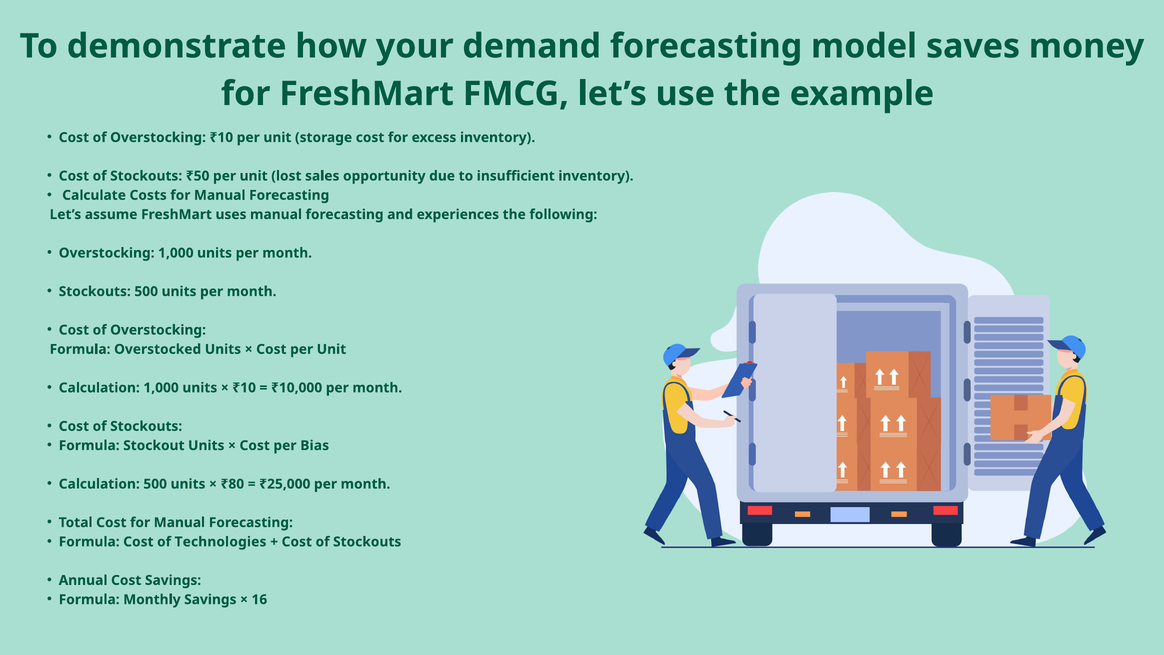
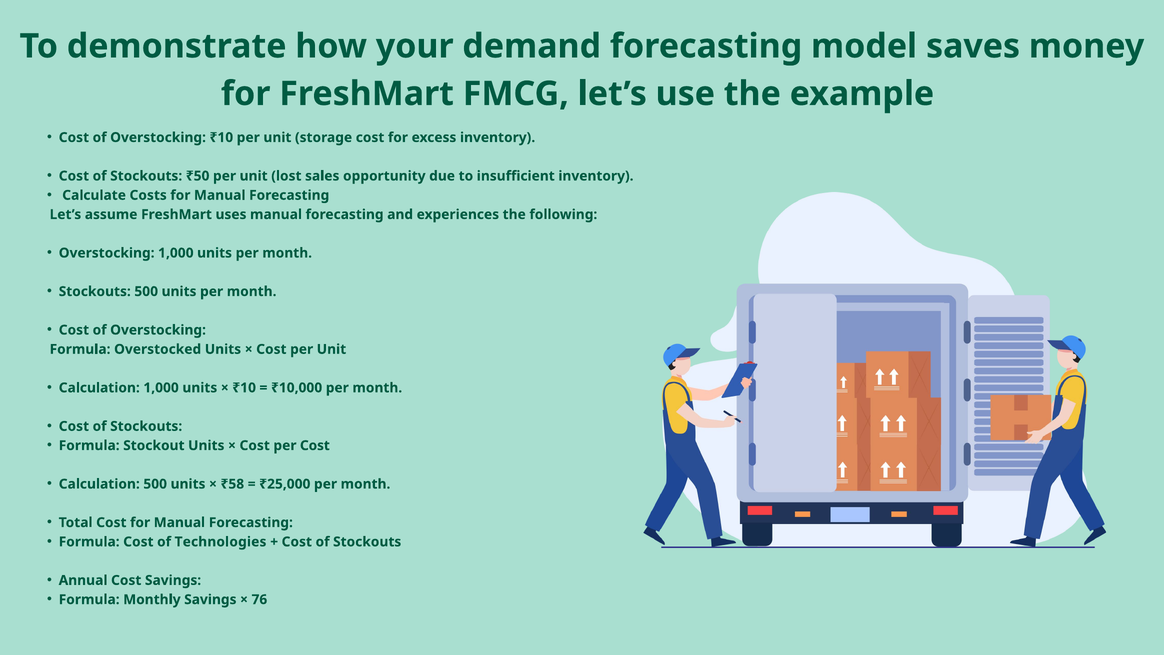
per Bias: Bias -> Cost
₹80: ₹80 -> ₹58
16: 16 -> 76
